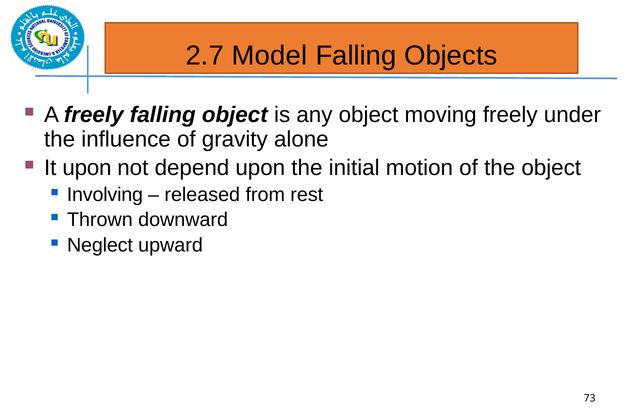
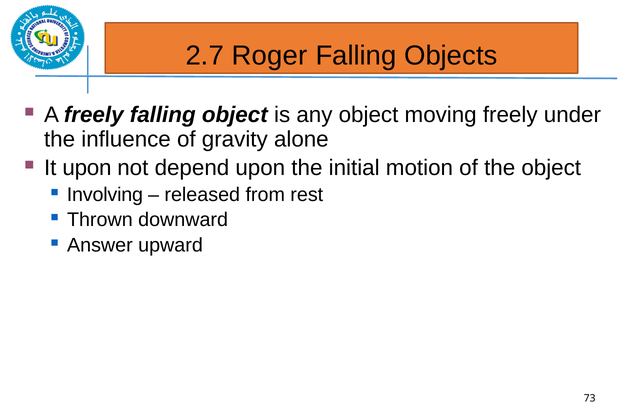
Model: Model -> Roger
Neglect: Neglect -> Answer
